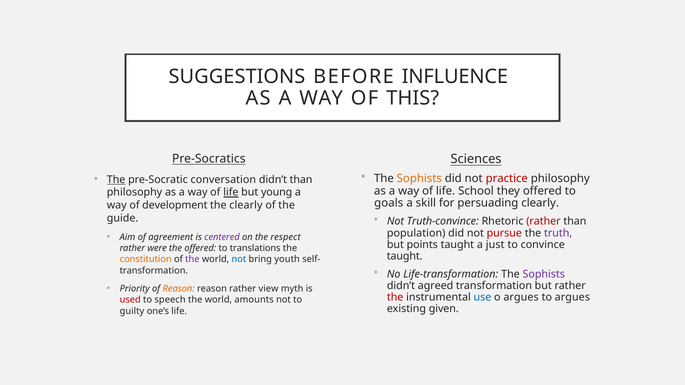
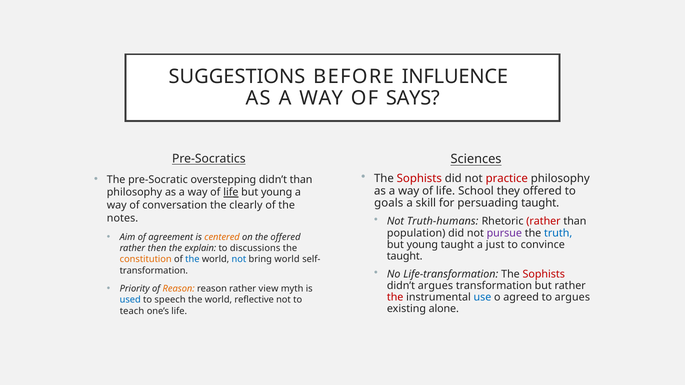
THIS: THIS -> SAYS
Sophists at (419, 179) colour: orange -> red
The at (116, 180) underline: present -> none
conversation: conversation -> overstepping
persuading clearly: clearly -> taught
development: development -> conversation
Truth-convince: Truth-convince -> Truth-humans
guide: guide -> notes
pursue colour: red -> purple
truth colour: purple -> blue
centered colour: purple -> orange
the respect: respect -> offered
points at (422, 245): points -> young
were: were -> then
the offered: offered -> explain
translations: translations -> discussions
the at (192, 260) colour: purple -> blue
bring youth: youth -> world
Sophists at (544, 274) colour: purple -> red
didn’t agreed: agreed -> argues
o argues: argues -> agreed
used colour: red -> blue
amounts: amounts -> reflective
given: given -> alone
guilty: guilty -> teach
